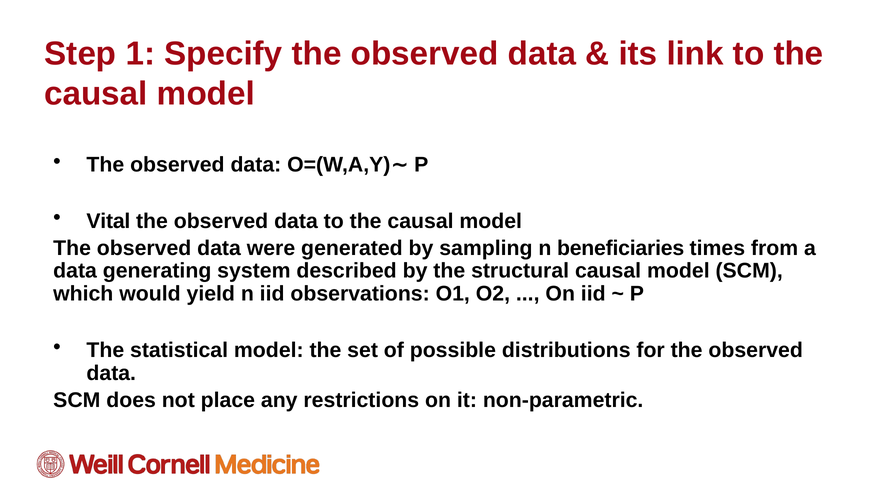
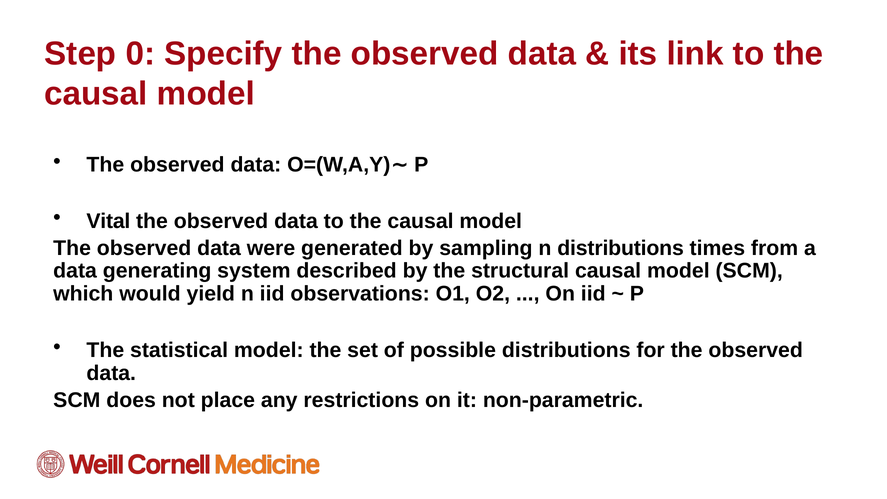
1: 1 -> 0
n beneficiaries: beneficiaries -> distributions
